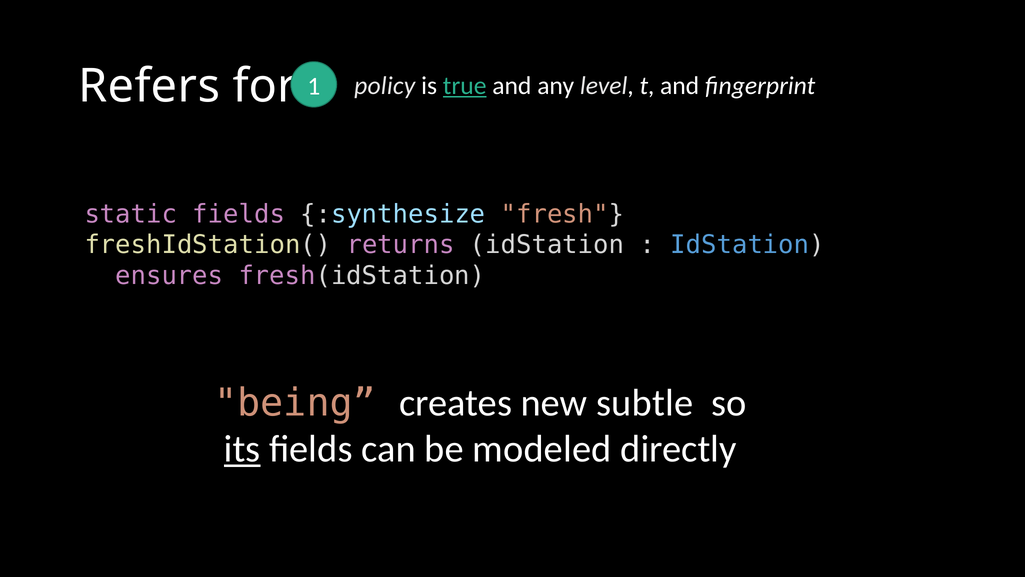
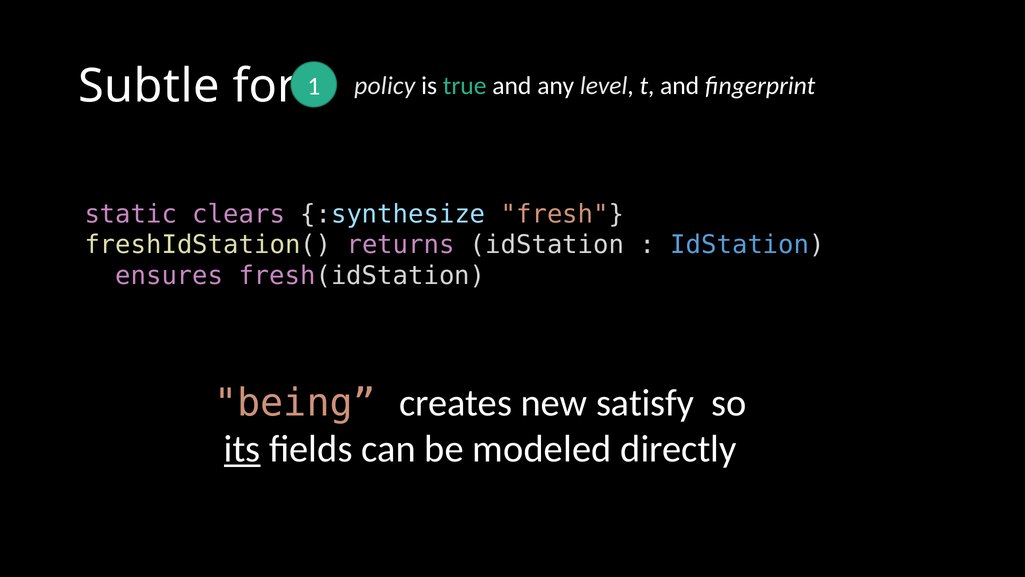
Refers: Refers -> Subtle
true underline: present -> none
static fields: fields -> clears
subtle: subtle -> satisfy
